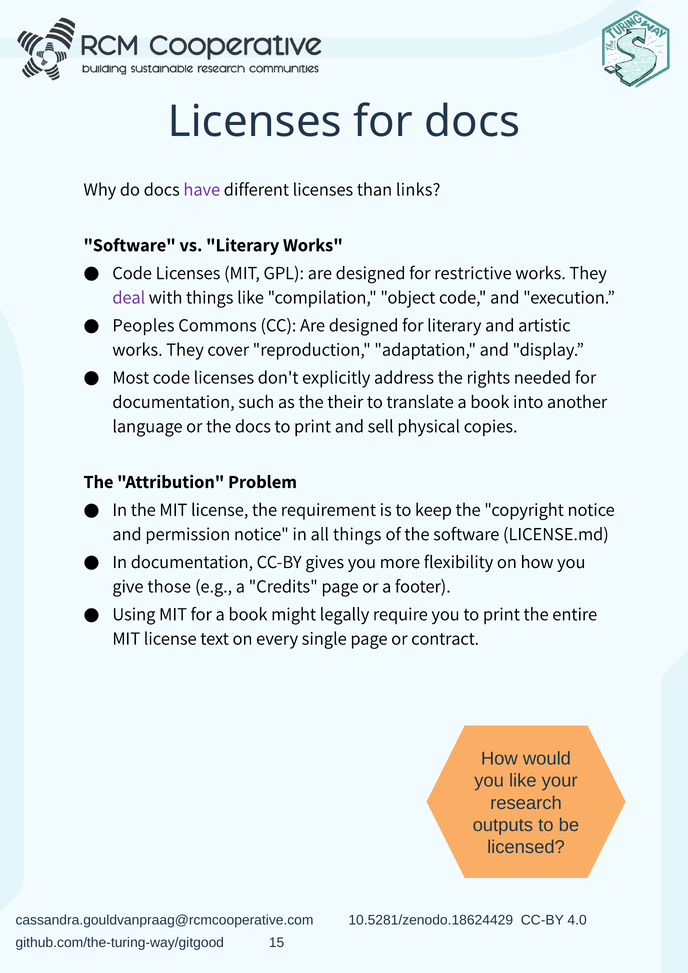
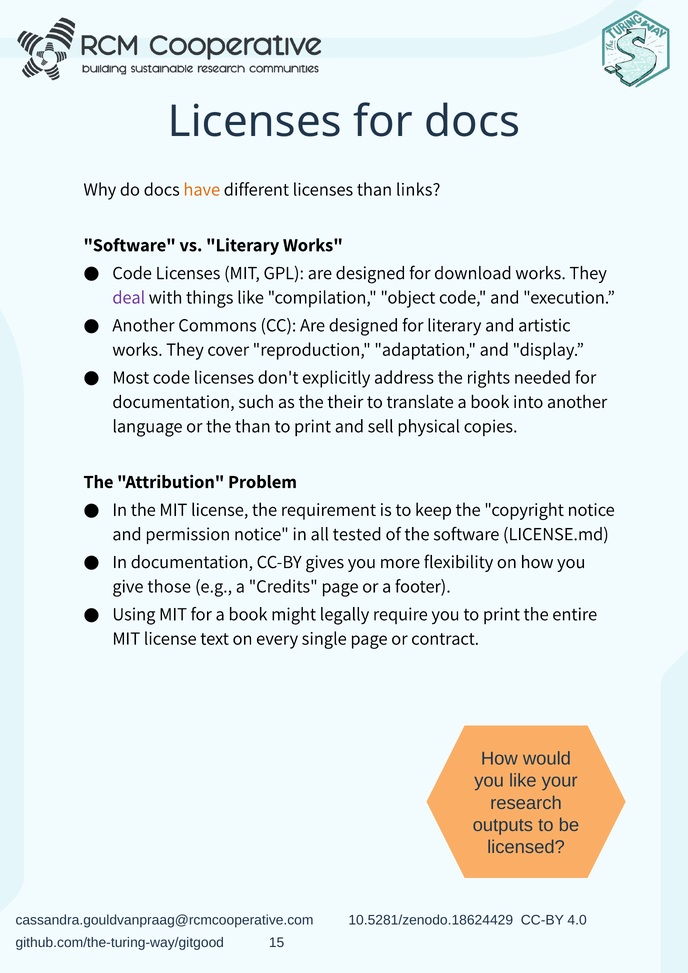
have colour: purple -> orange
restrictive: restrictive -> download
Peoples at (143, 325): Peoples -> Another
the docs: docs -> than
all things: things -> tested
